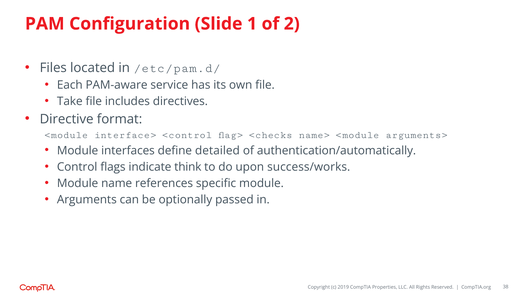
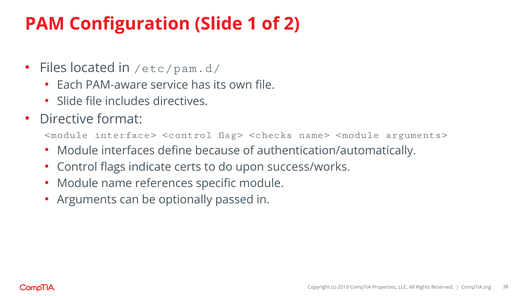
Take at (70, 101): Take -> Slide
detailed: detailed -> because
think: think -> certs
